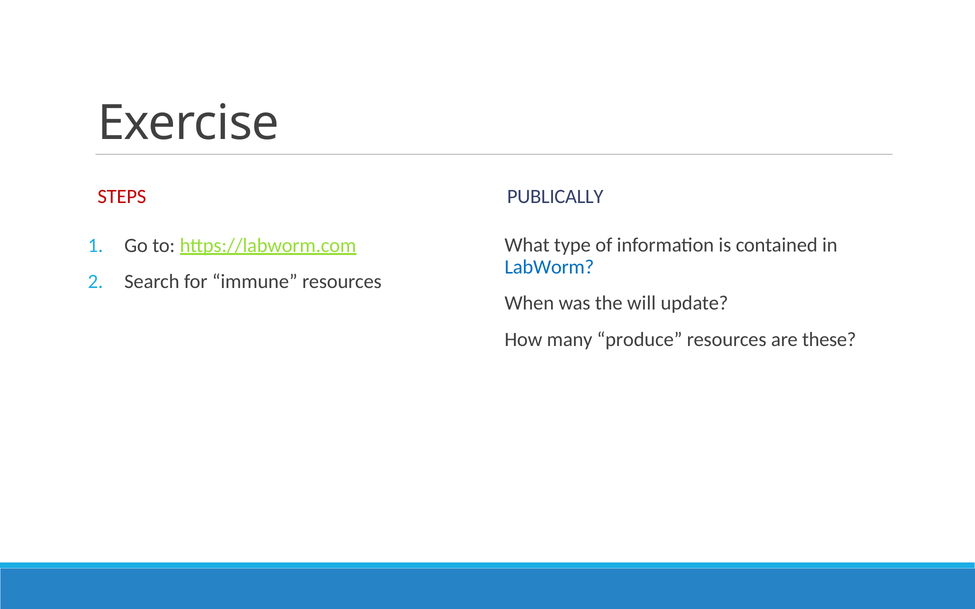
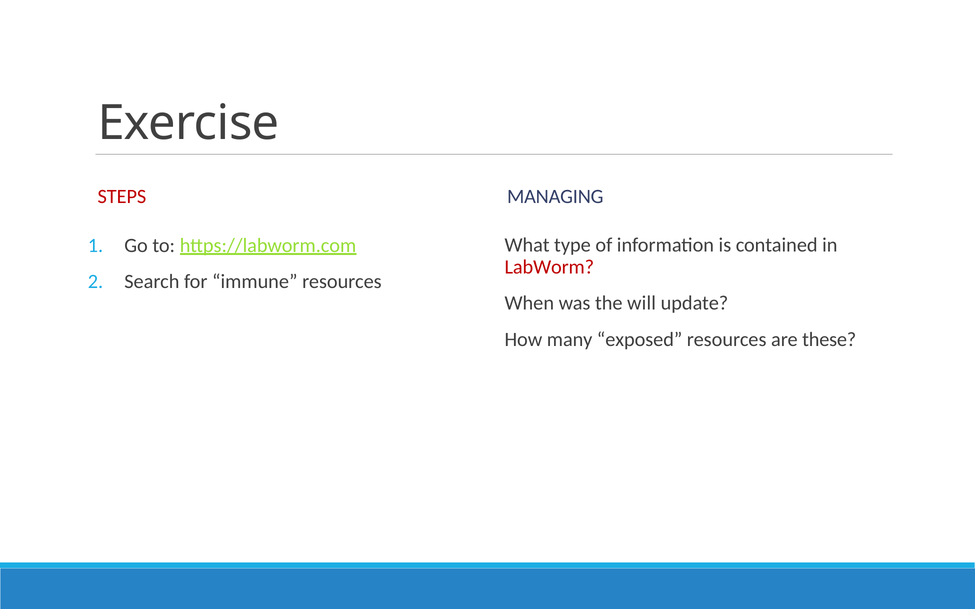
PUBLICALLY: PUBLICALLY -> MANAGING
LabWorm colour: blue -> red
produce: produce -> exposed
